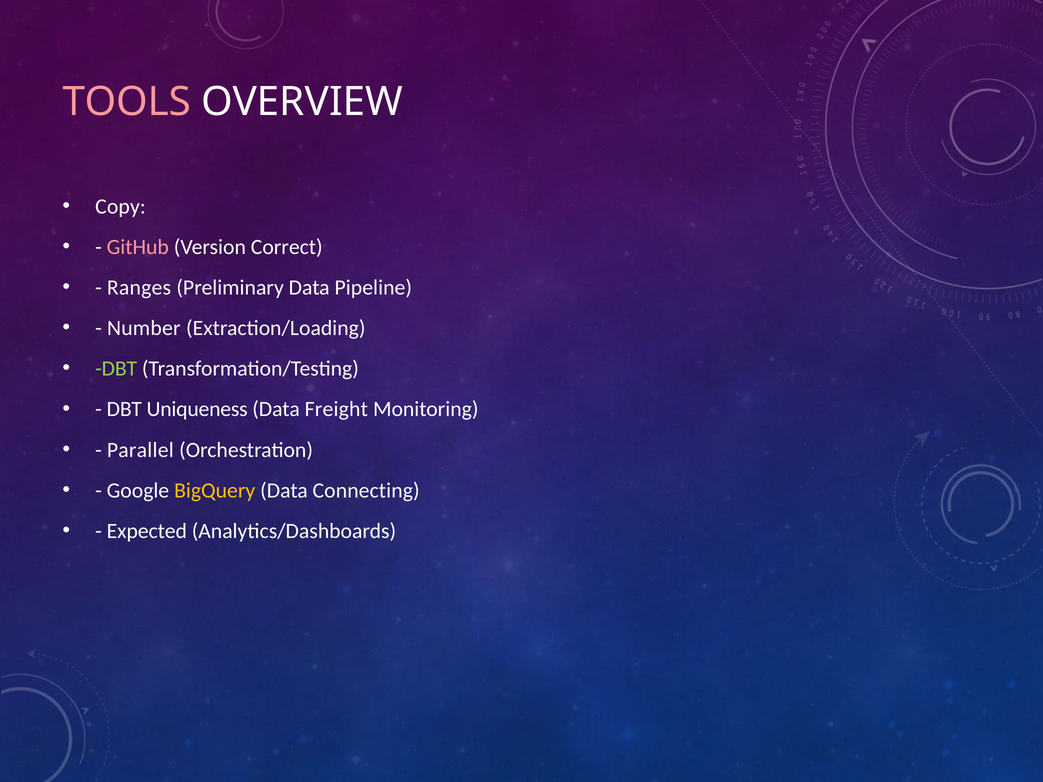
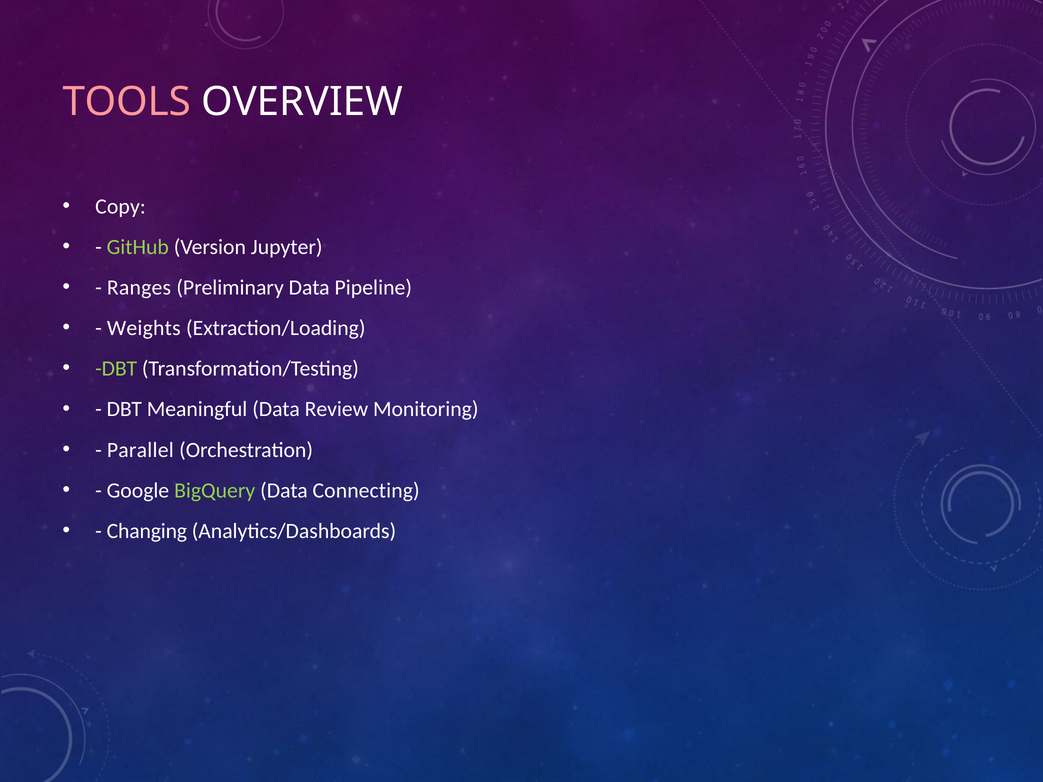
GitHub colour: pink -> light green
Correct: Correct -> Jupyter
Number: Number -> Weights
Uniqueness: Uniqueness -> Meaningful
Freight: Freight -> Review
BigQuery colour: yellow -> light green
Expected: Expected -> Changing
